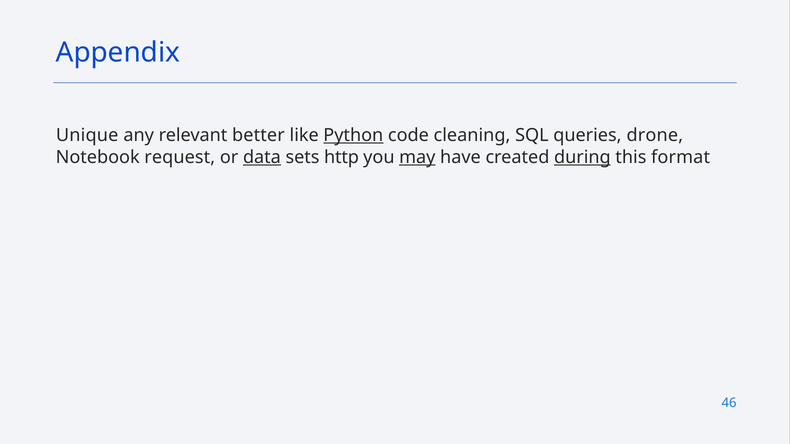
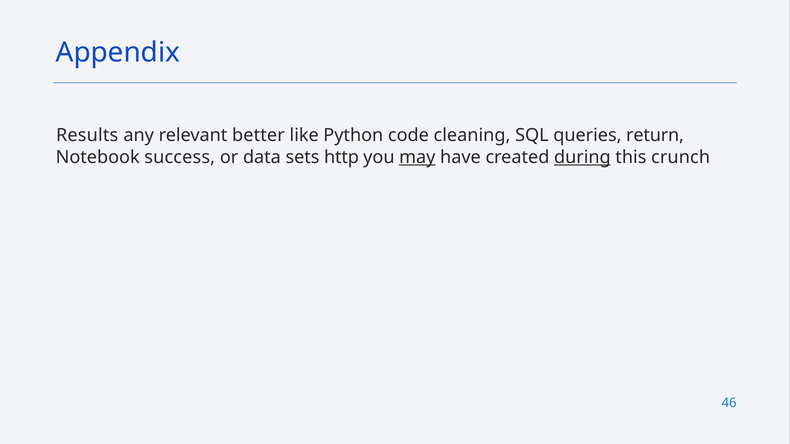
Unique: Unique -> Results
Python underline: present -> none
drone: drone -> return
request: request -> success
data underline: present -> none
format: format -> crunch
